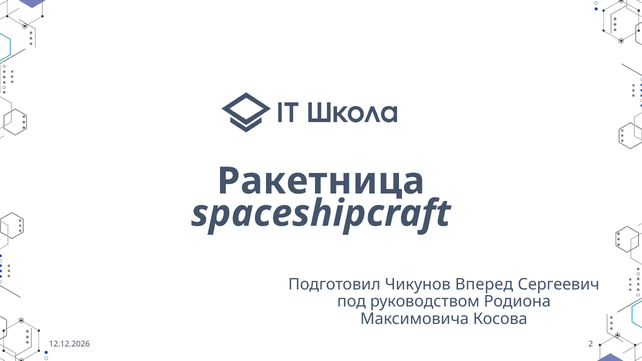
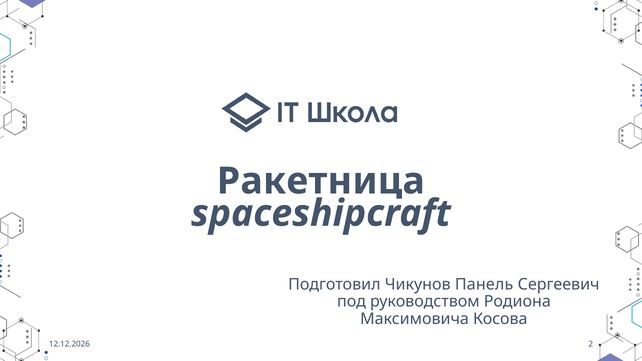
Вперед: Вперед -> Панель
